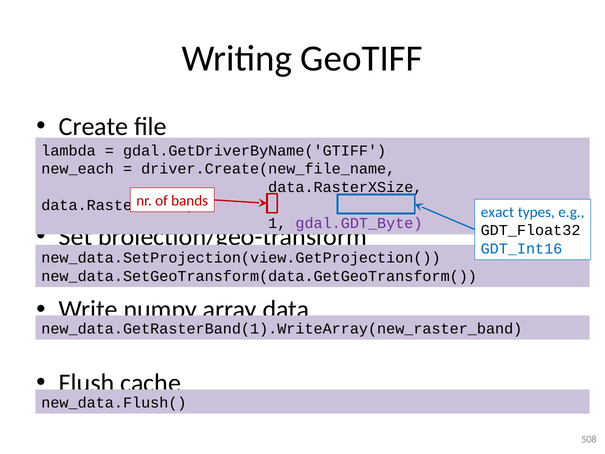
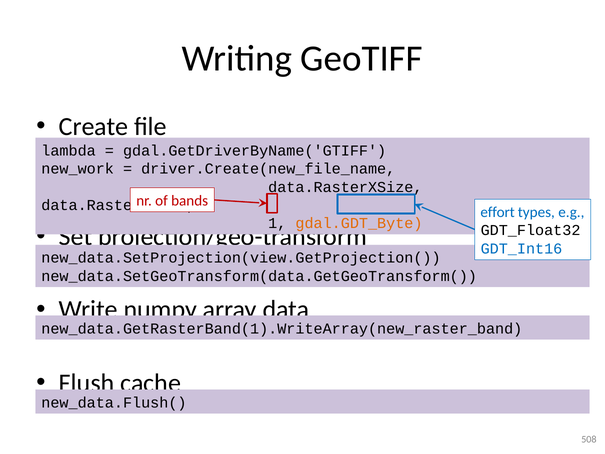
new_each: new_each -> new_work
exact: exact -> effort
gdal.GDT_Byte colour: purple -> orange
